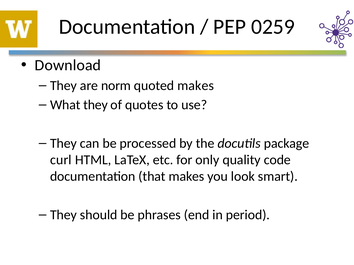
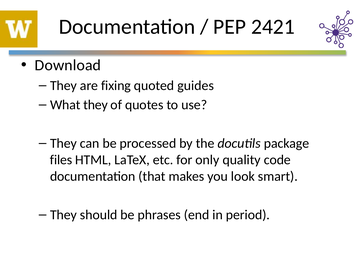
0259: 0259 -> 2421
norm: norm -> fixing
quoted makes: makes -> guides
curl: curl -> files
